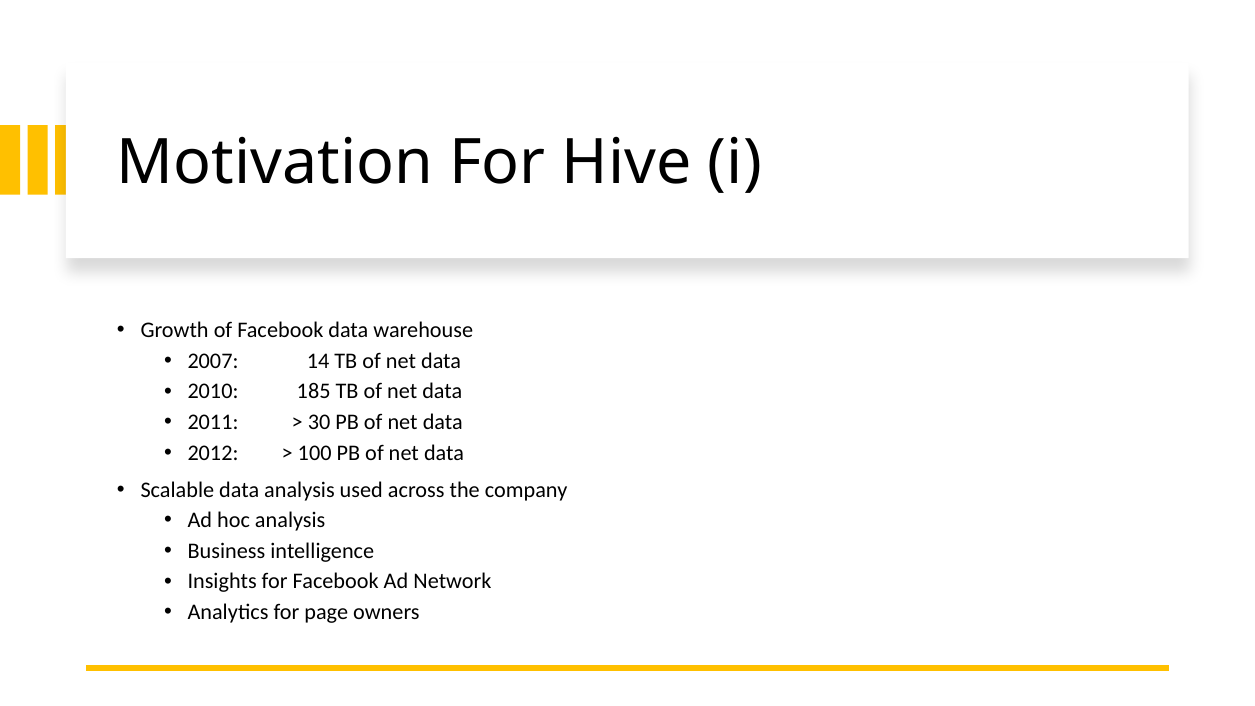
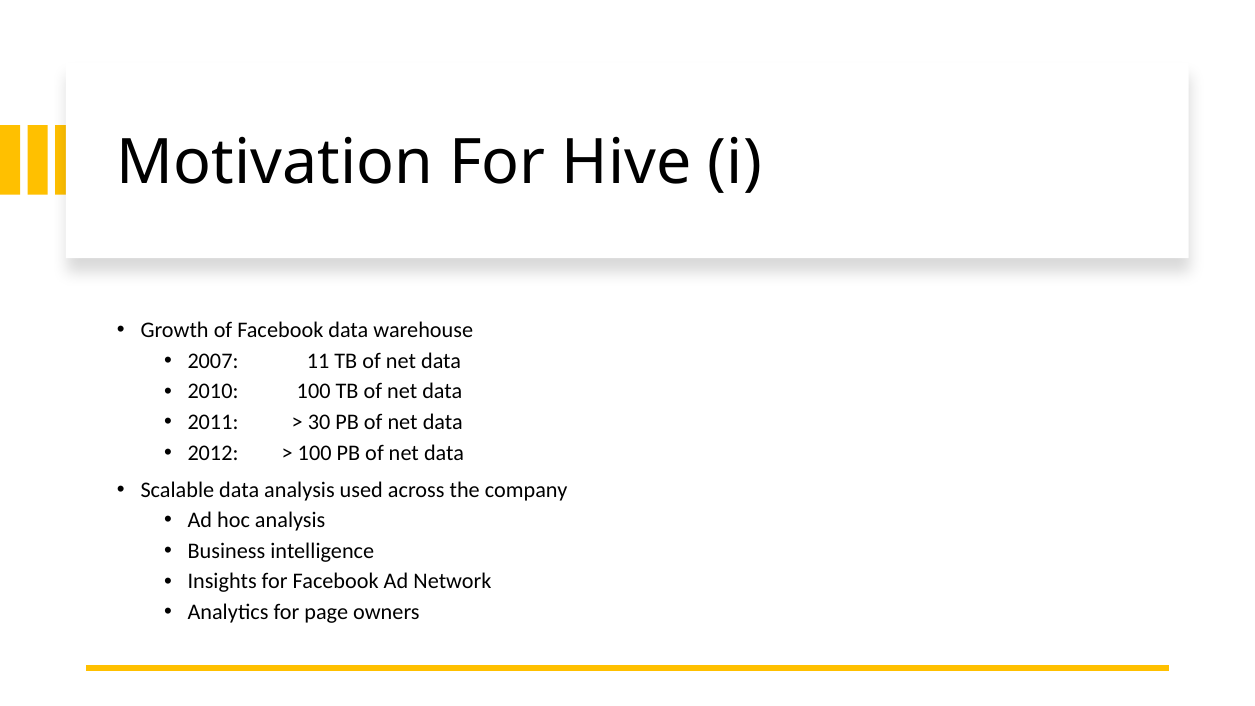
14: 14 -> 11
2010 185: 185 -> 100
